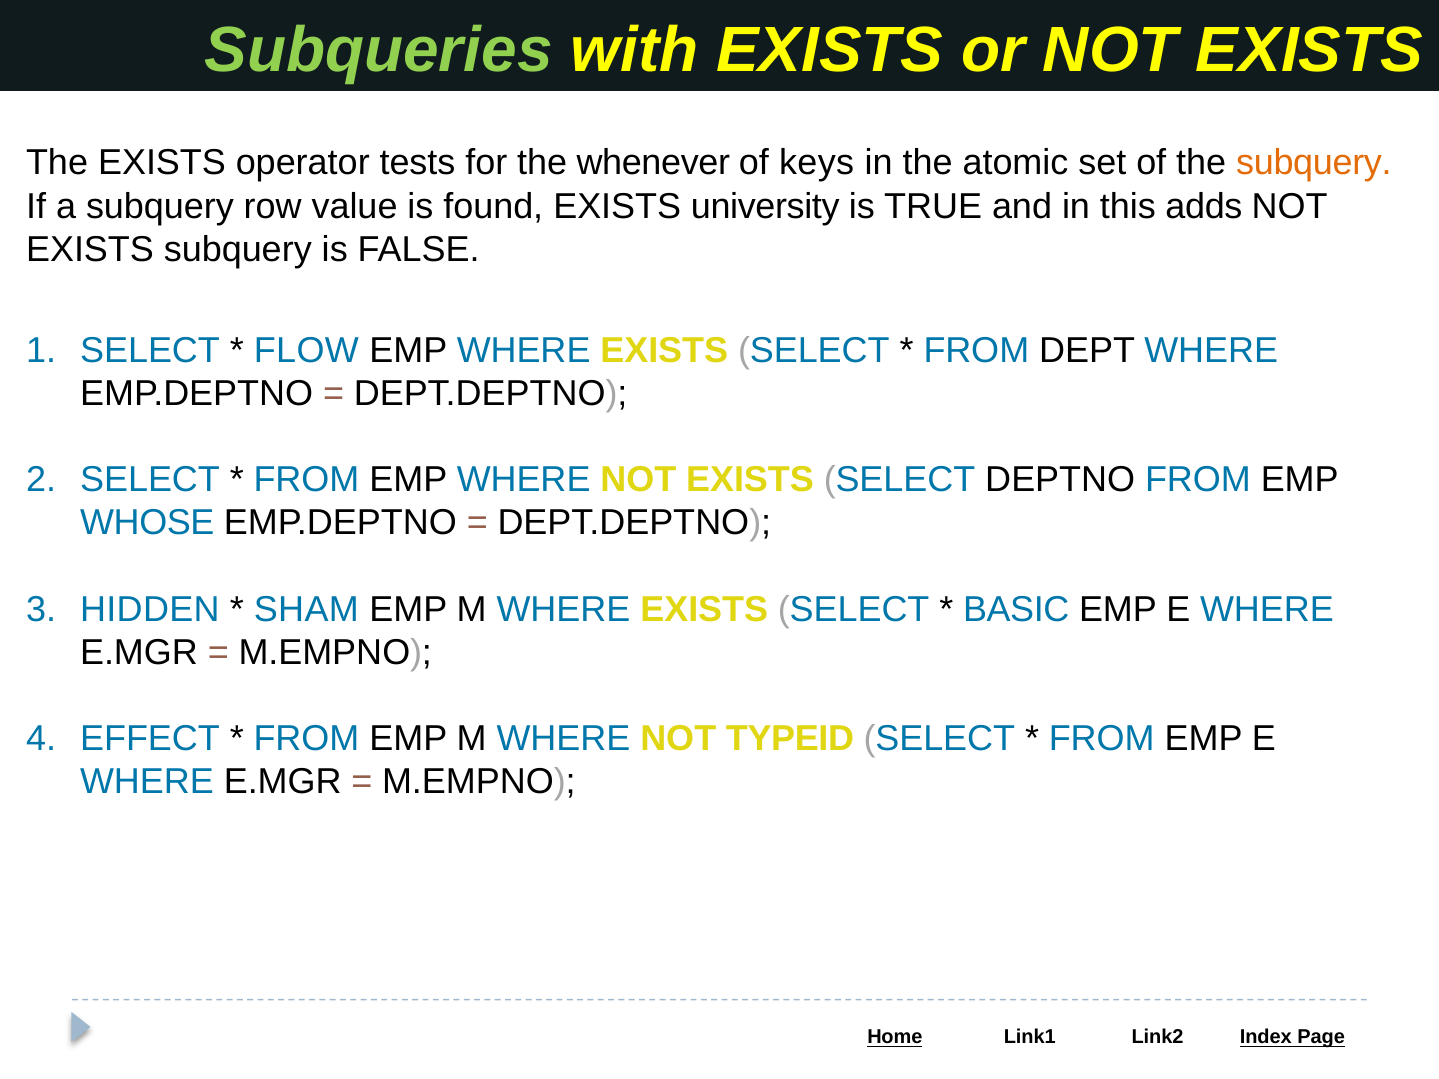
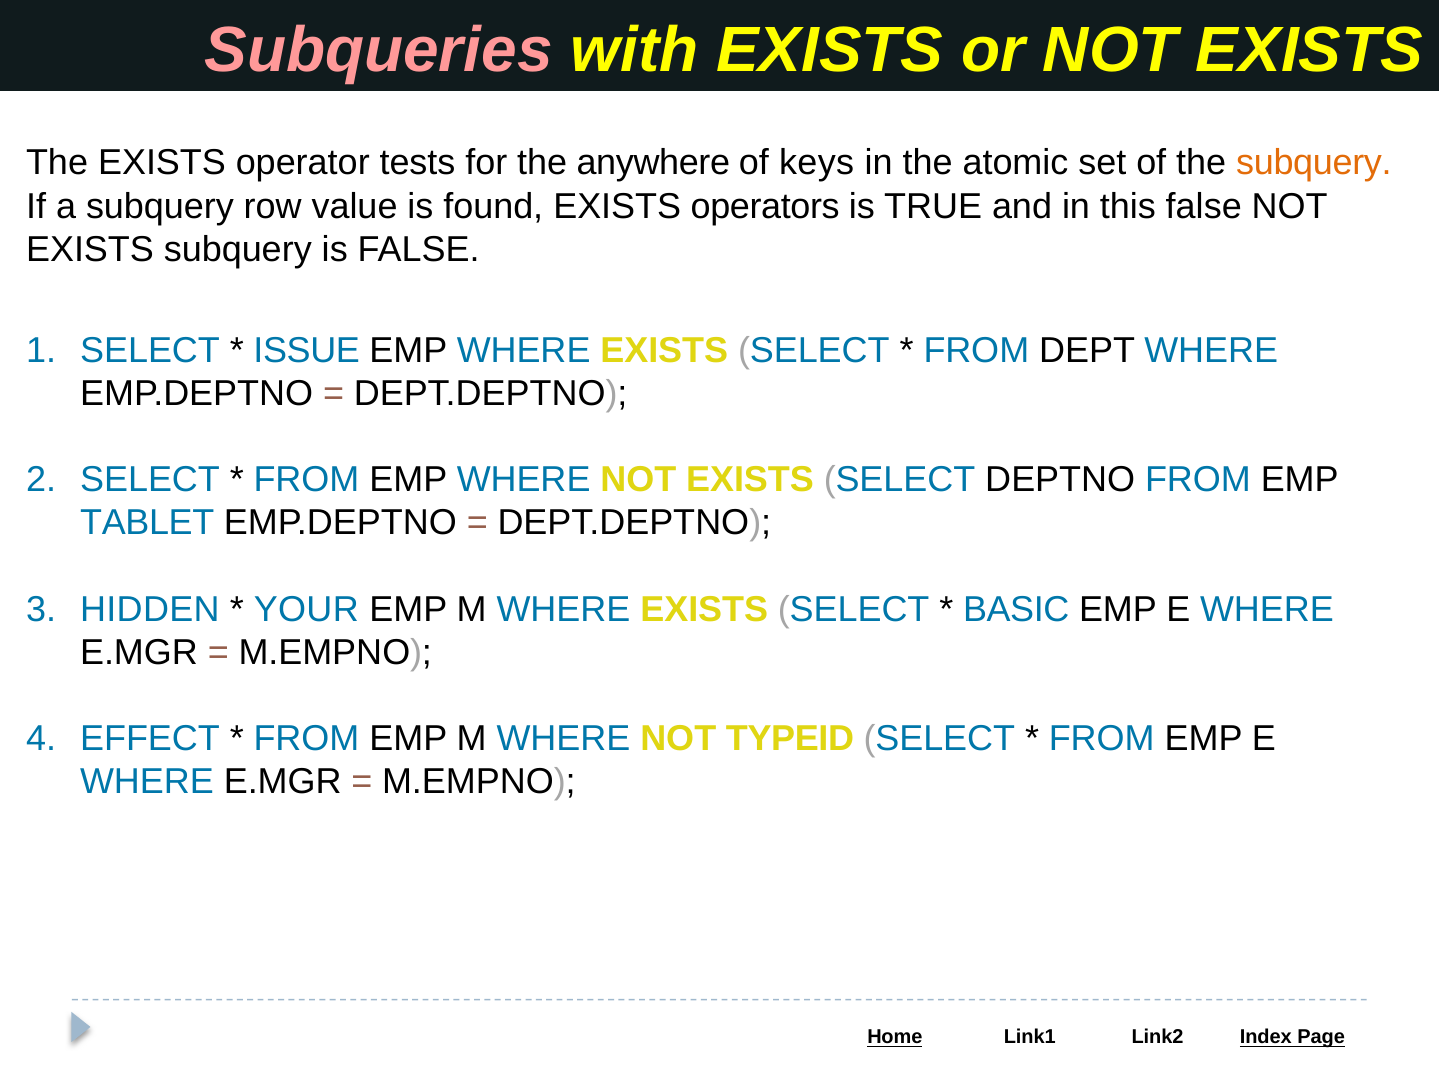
Subqueries colour: light green -> pink
whenever: whenever -> anywhere
university: university -> operators
this adds: adds -> false
FLOW: FLOW -> ISSUE
WHOSE: WHOSE -> TABLET
SHAM: SHAM -> YOUR
